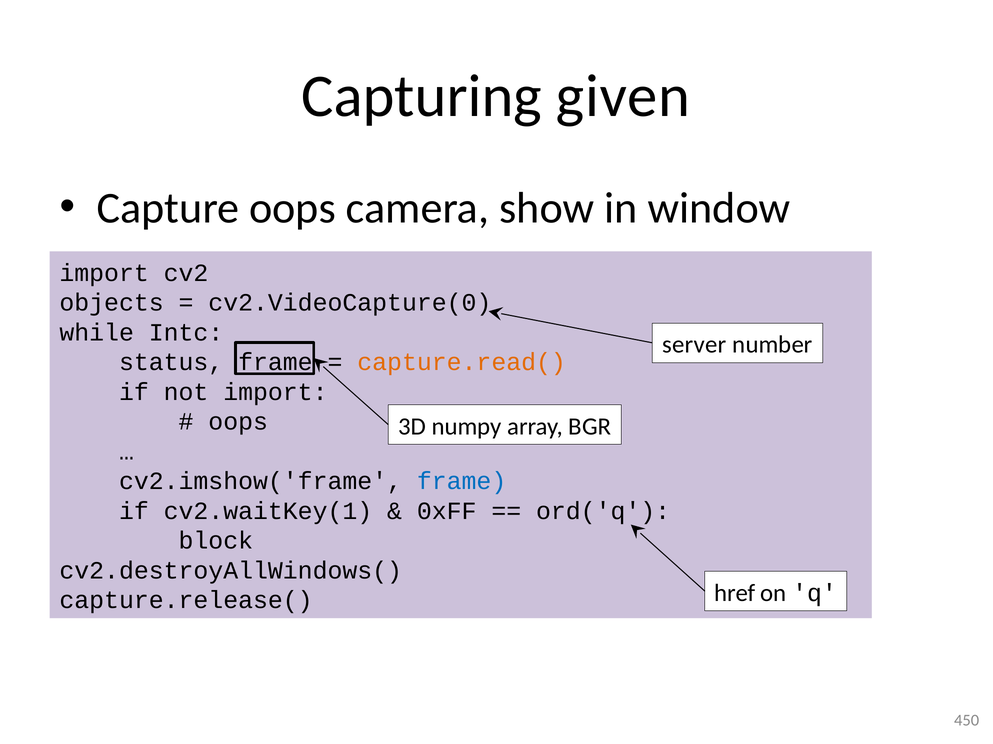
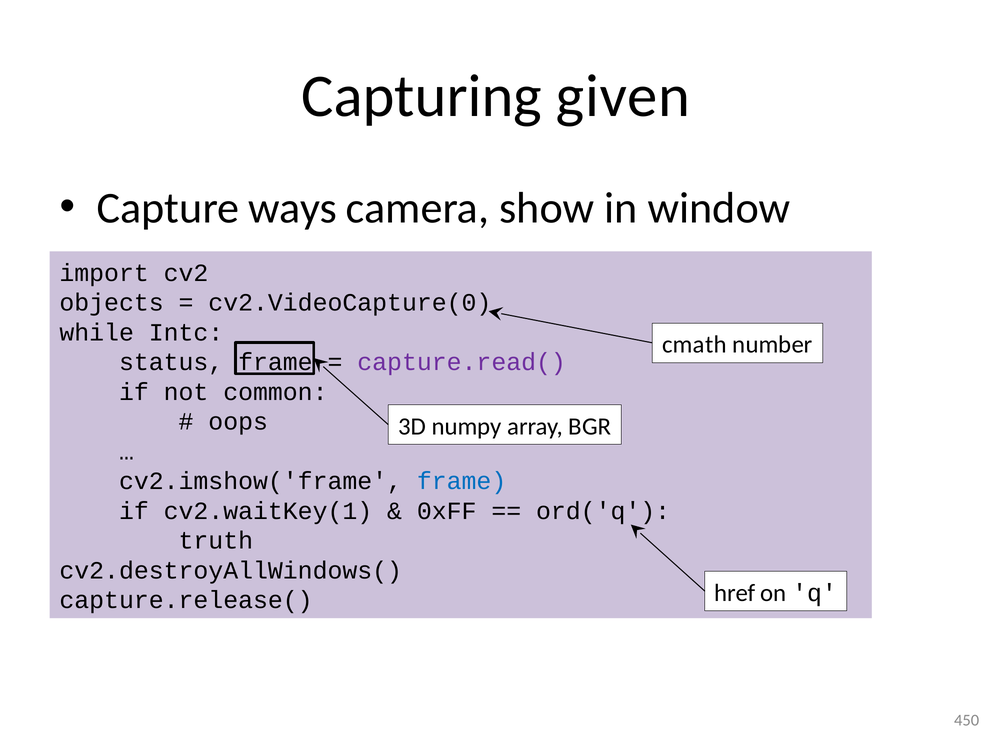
Capture oops: oops -> ways
server: server -> cmath
capture.read( colour: orange -> purple
not import: import -> common
block: block -> truth
